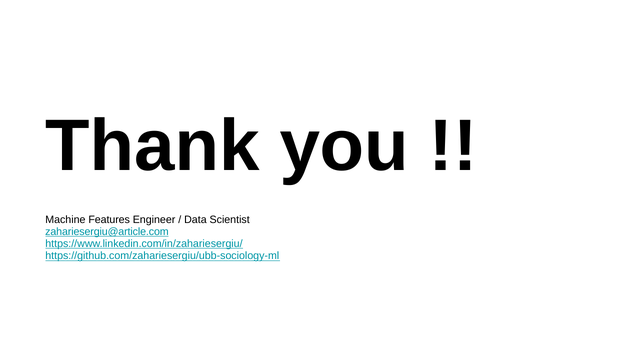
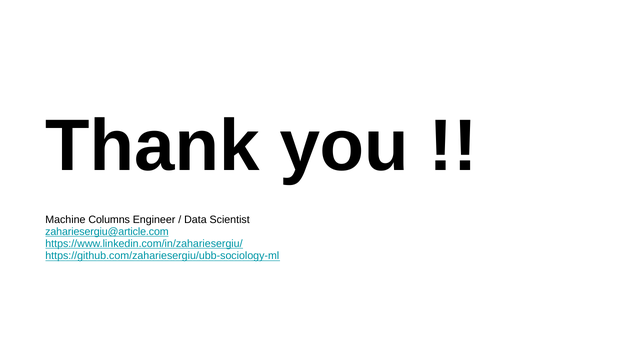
Features: Features -> Columns
